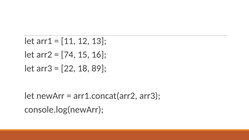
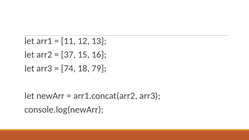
74: 74 -> 37
22: 22 -> 74
89: 89 -> 79
